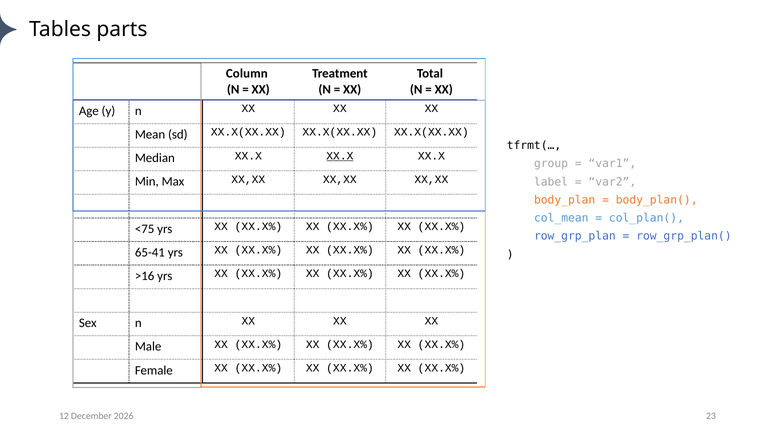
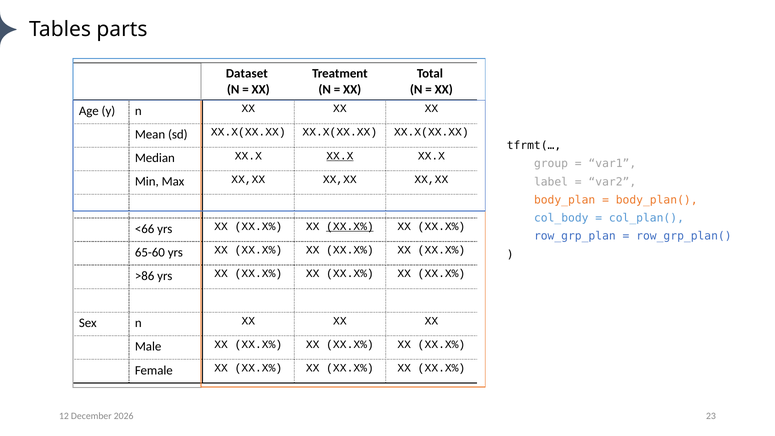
Column: Column -> Dataset
col_mean: col_mean -> col_body
<75: <75 -> <66
XX.X% at (350, 226) underline: none -> present
65-41: 65-41 -> 65-60
>16: >16 -> >86
